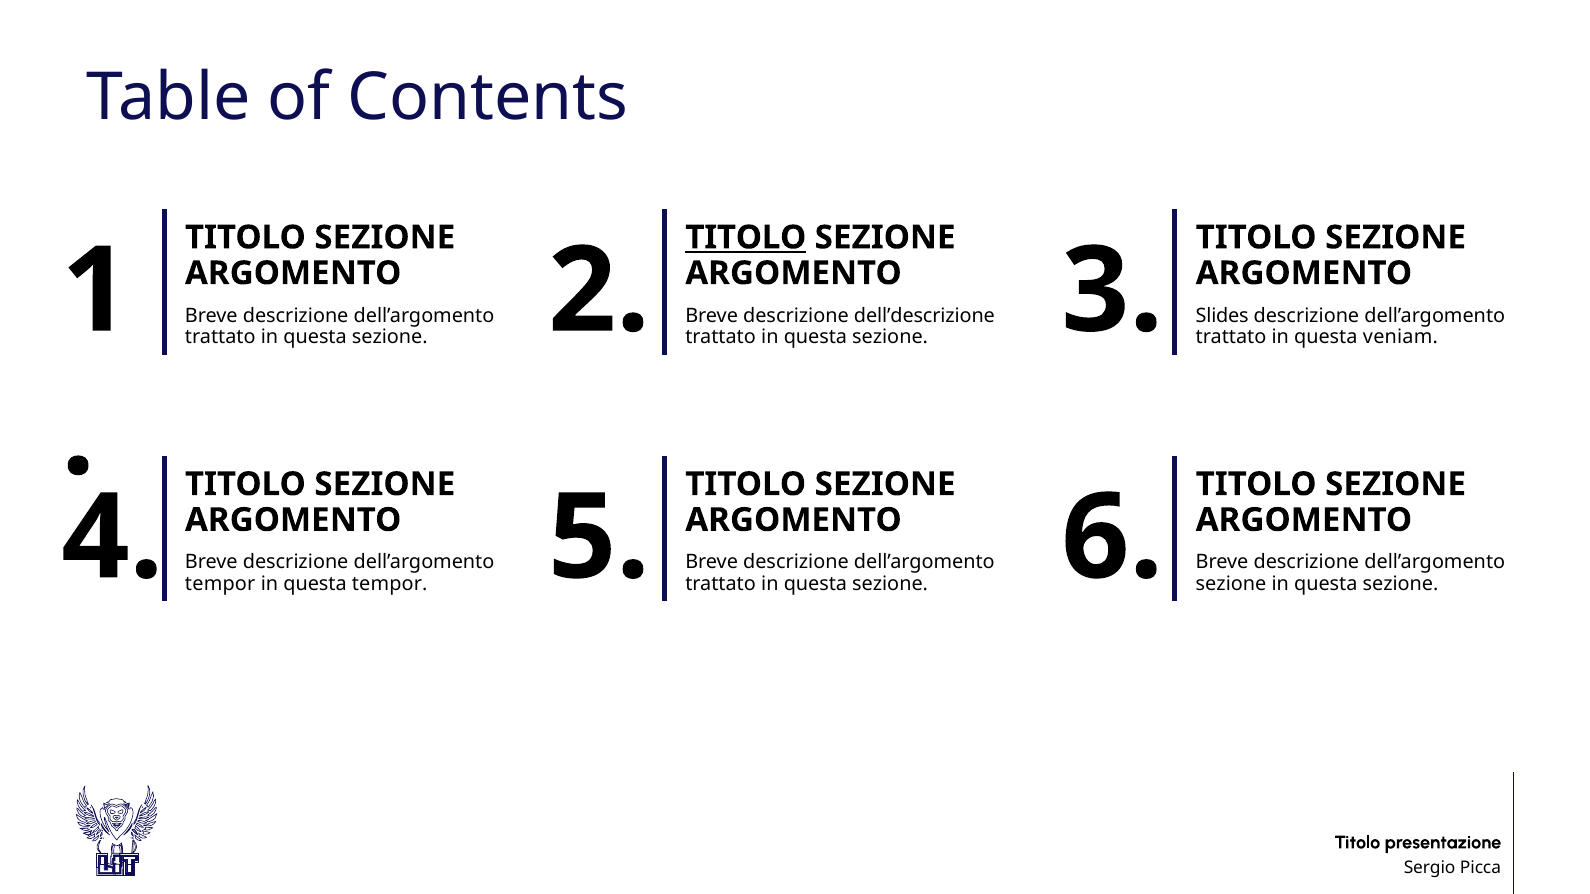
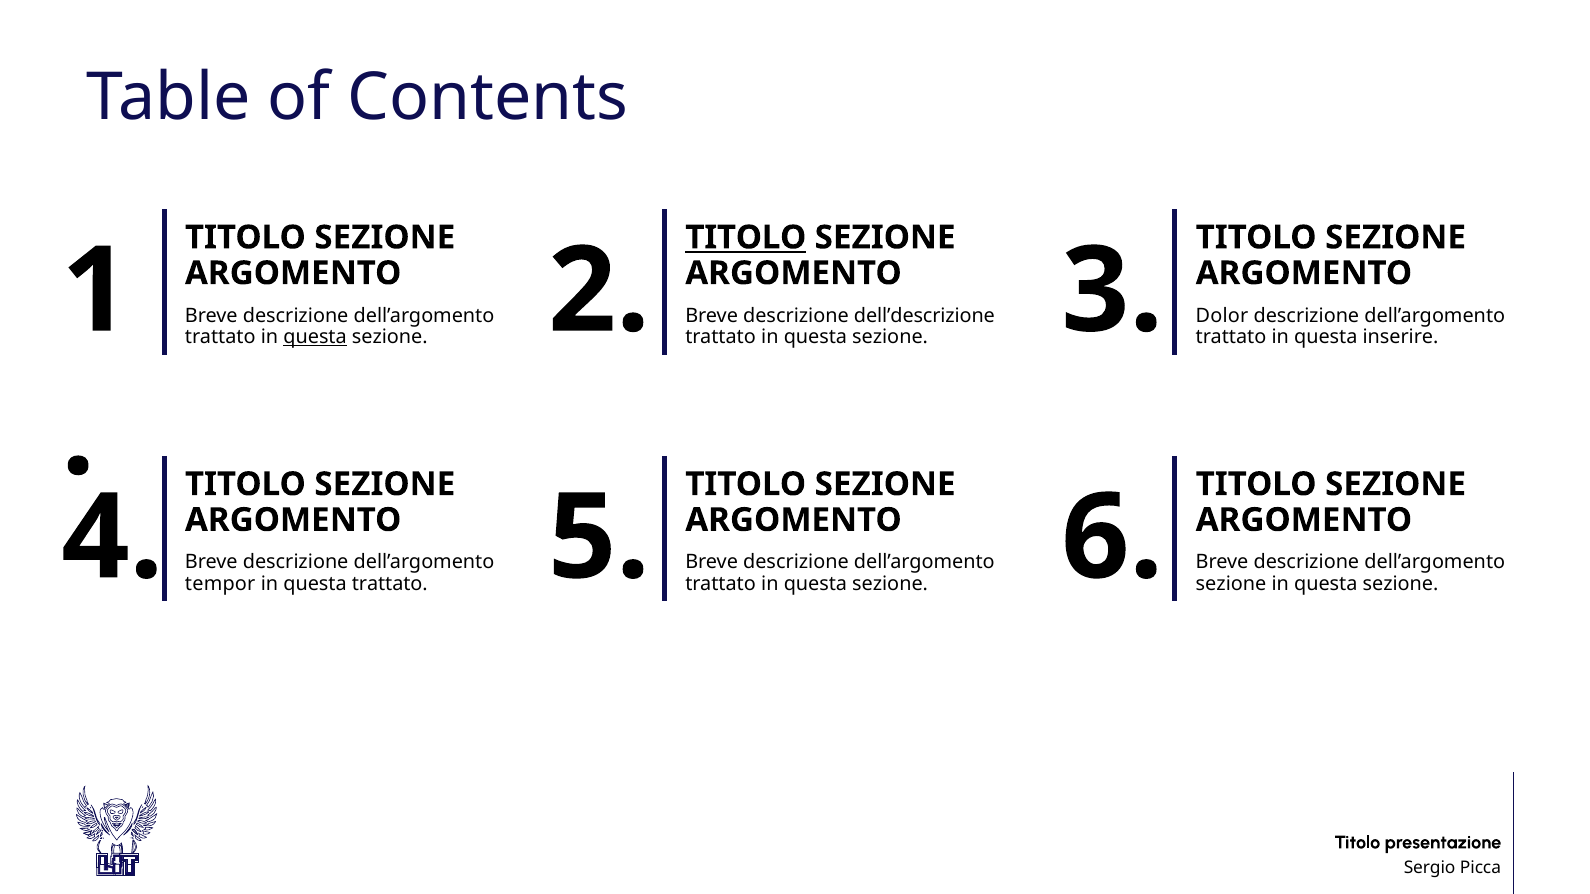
Slides: Slides -> Dolor
questa at (315, 337) underline: none -> present
veniam: veniam -> inserire
questa tempor: tempor -> trattato
